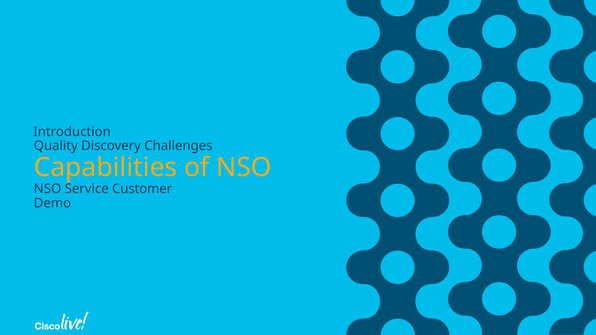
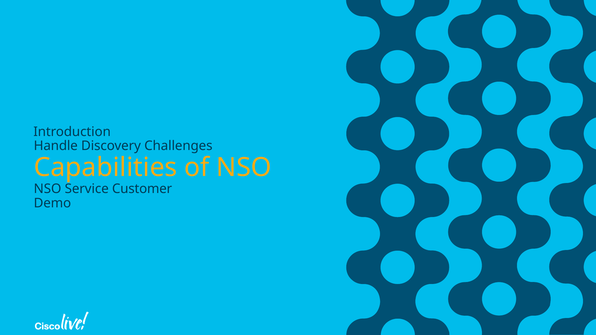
Quality: Quality -> Handle
